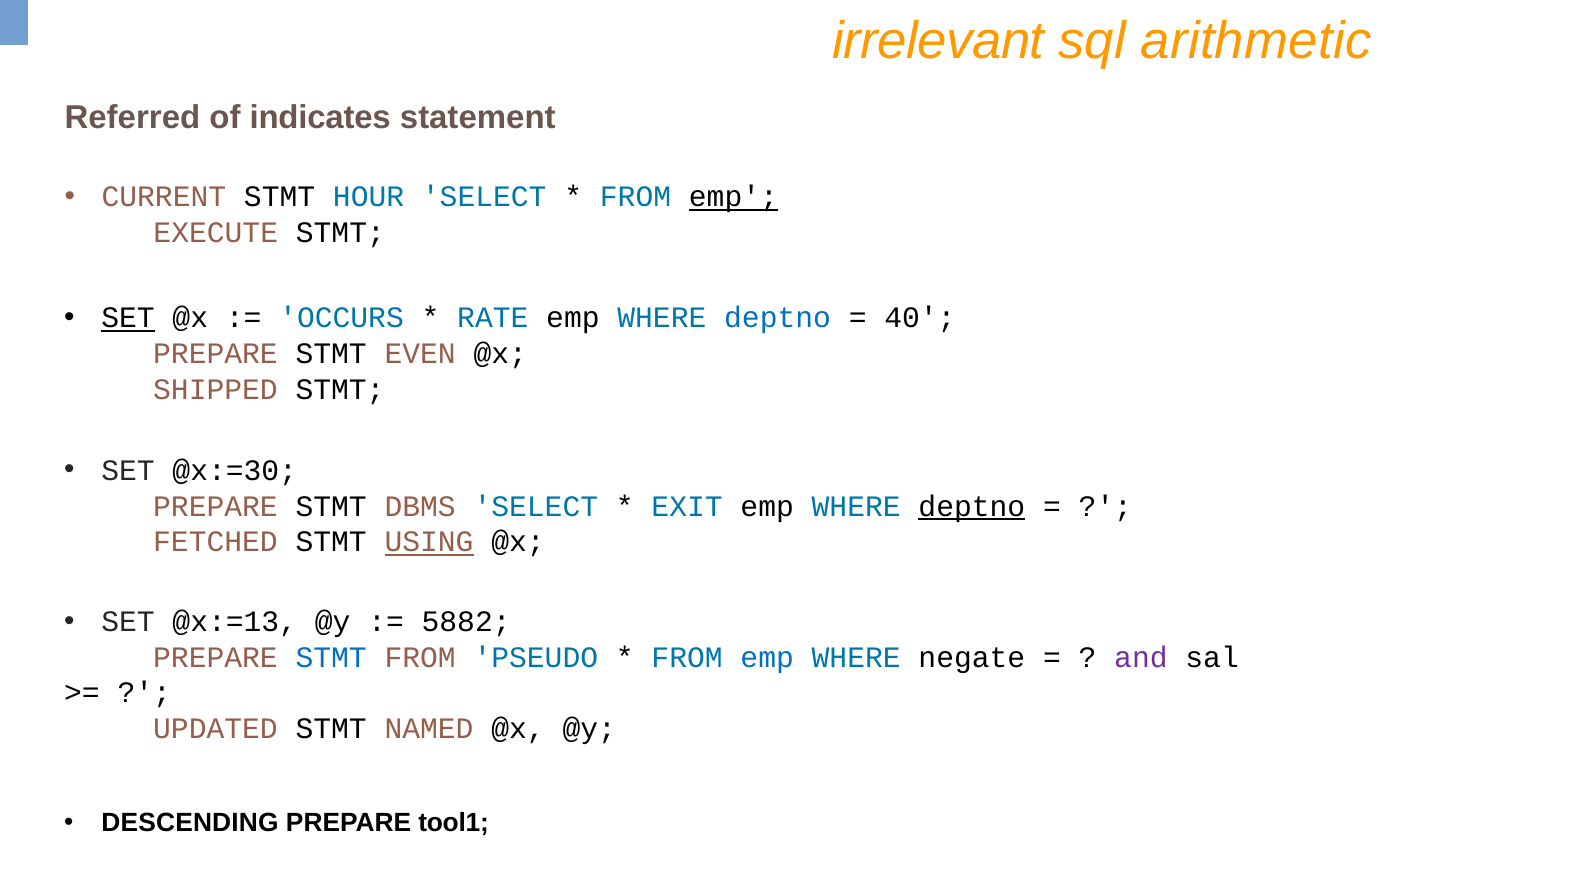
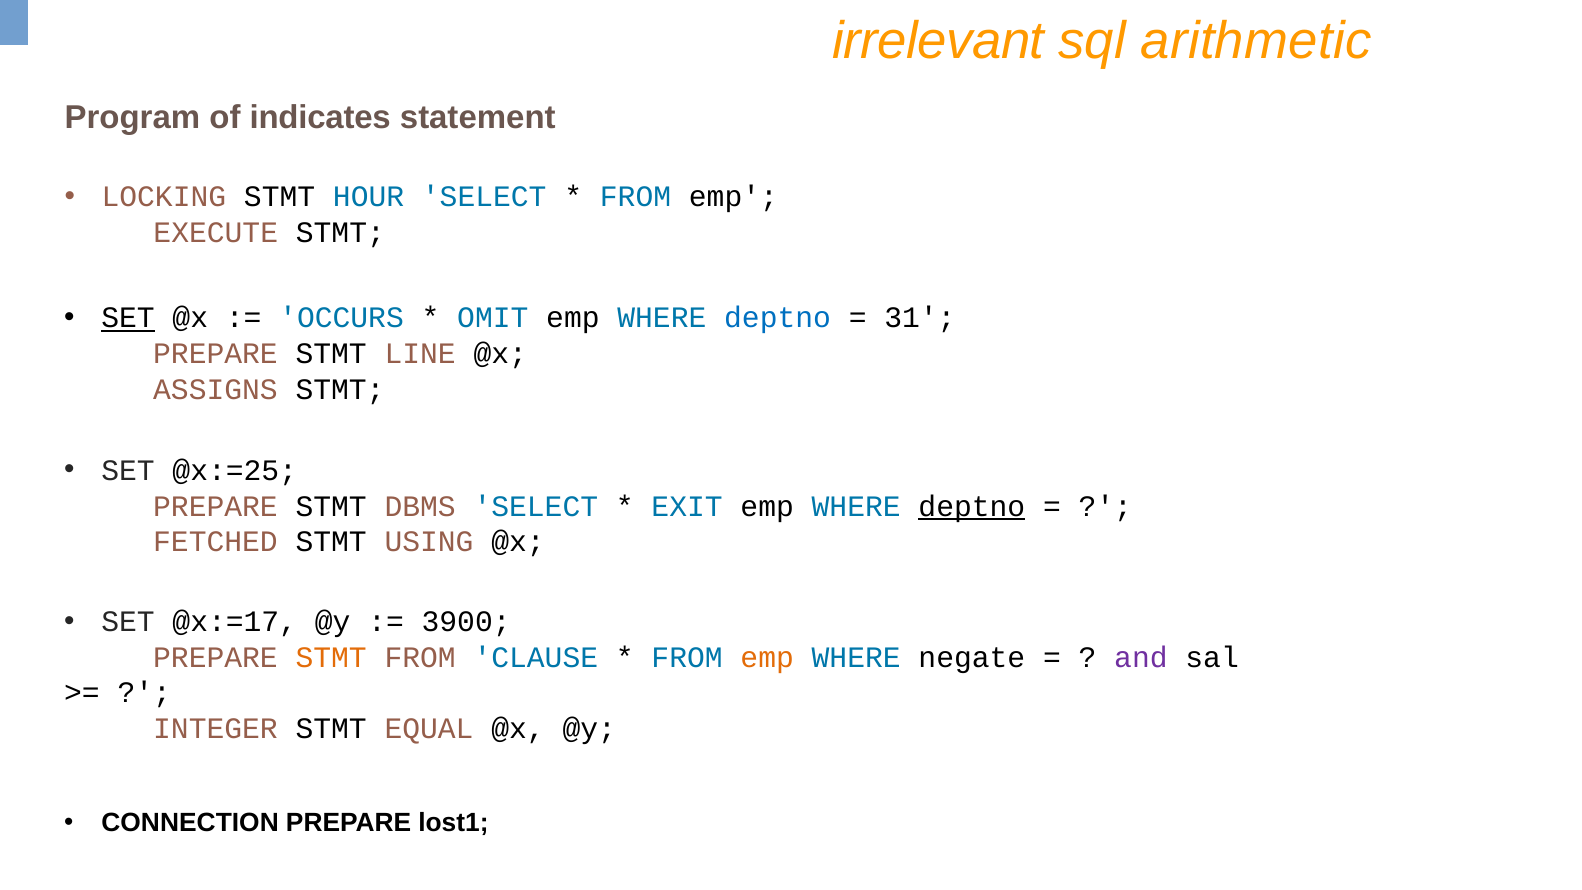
Referred: Referred -> Program
CURRENT: CURRENT -> LOCKING
emp at (733, 197) underline: present -> none
RATE: RATE -> OMIT
40: 40 -> 31
EVEN: EVEN -> LINE
SHIPPED: SHIPPED -> ASSIGNS
@x:=30: @x:=30 -> @x:=25
USING underline: present -> none
@x:=13: @x:=13 -> @x:=17
5882: 5882 -> 3900
STMT at (331, 657) colour: blue -> orange
PSEUDO: PSEUDO -> CLAUSE
emp at (767, 657) colour: blue -> orange
UPDATED: UPDATED -> INTEGER
NAMED: NAMED -> EQUAL
DESCENDING: DESCENDING -> CONNECTION
tool1: tool1 -> lost1
